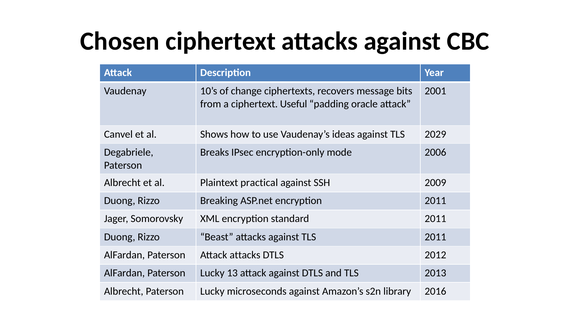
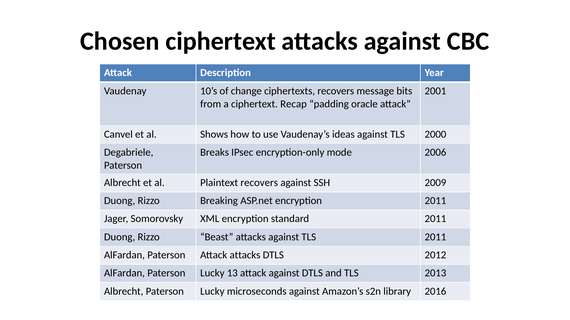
Useful: Useful -> Recap
2029: 2029 -> 2000
Plaintext practical: practical -> recovers
